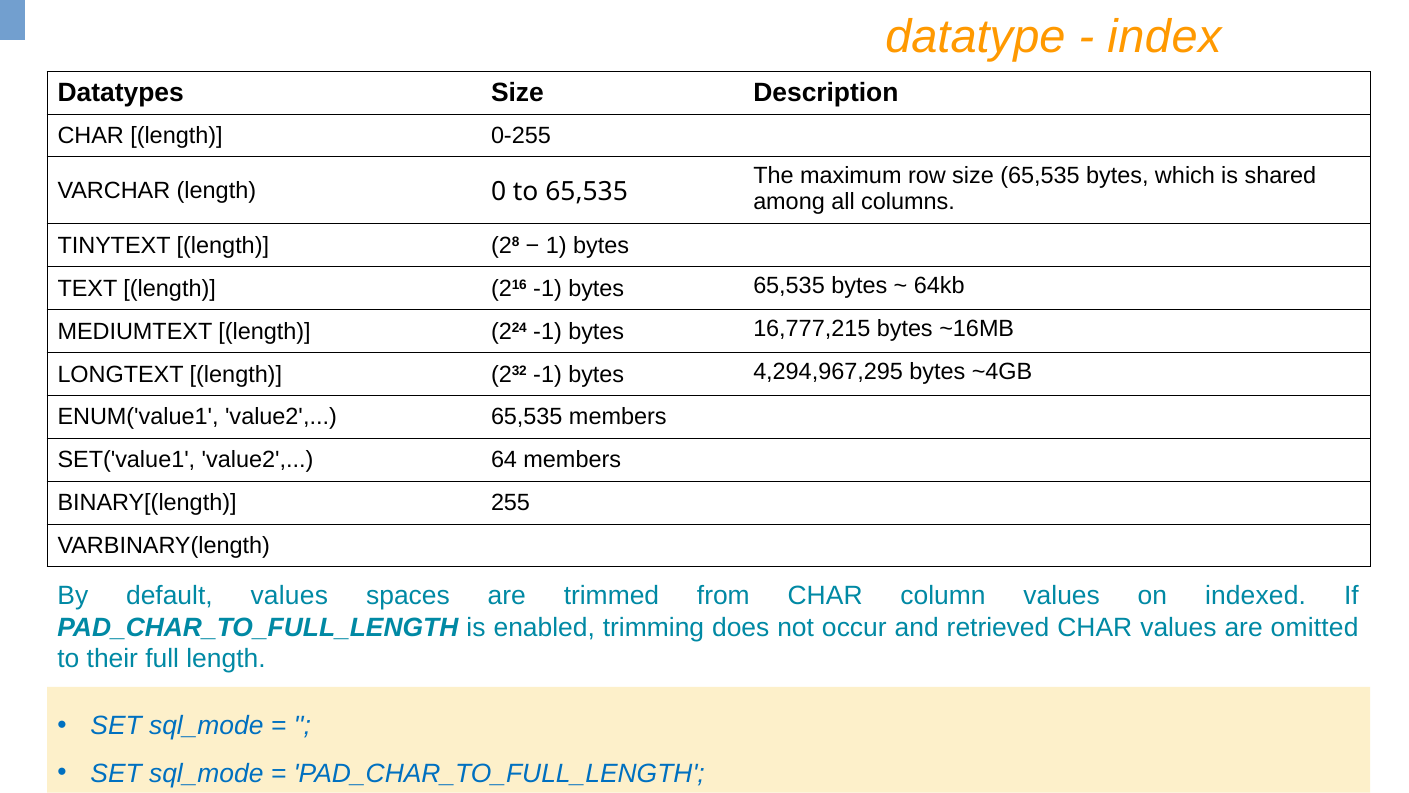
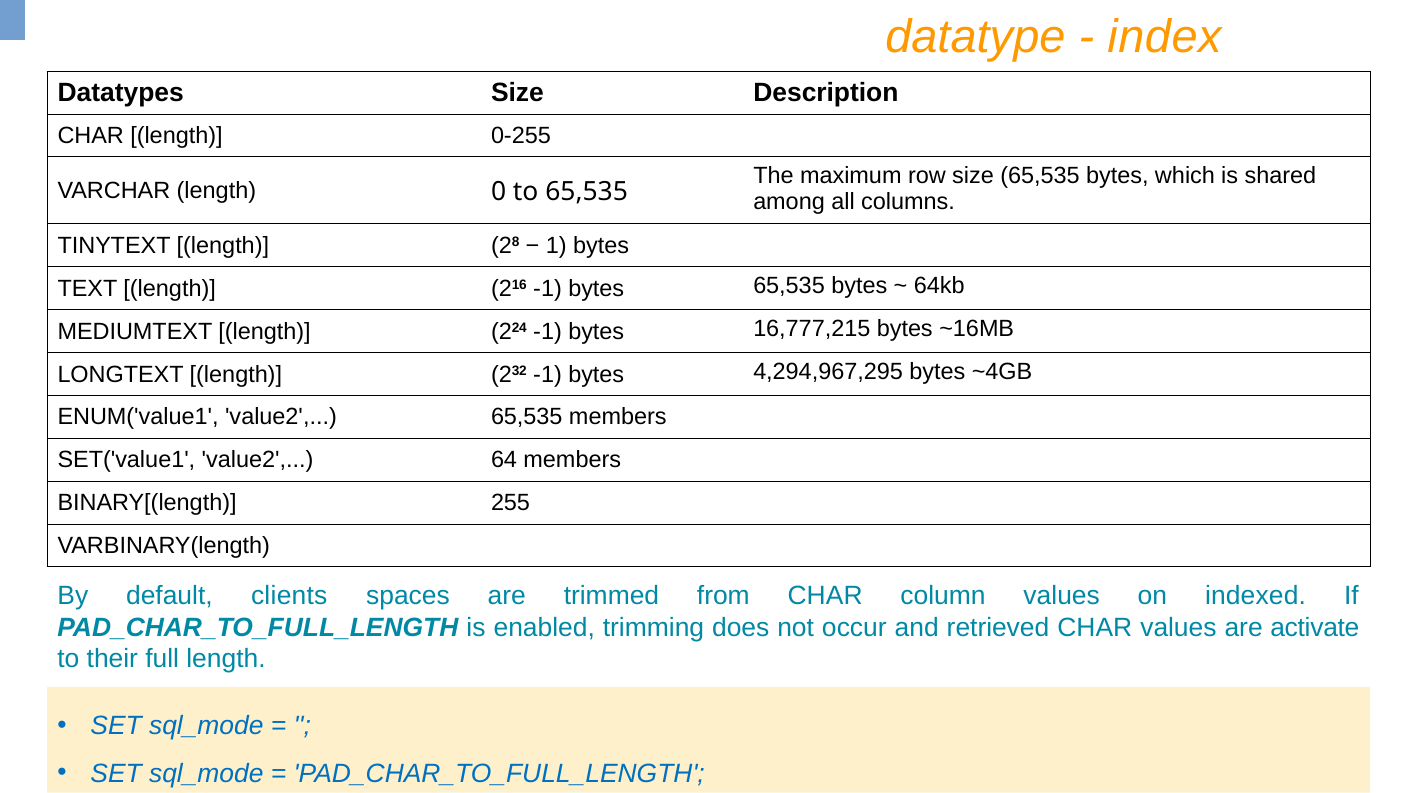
default values: values -> clients
omitted: omitted -> activate
